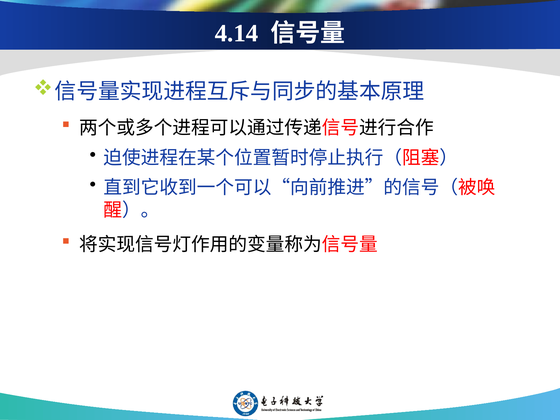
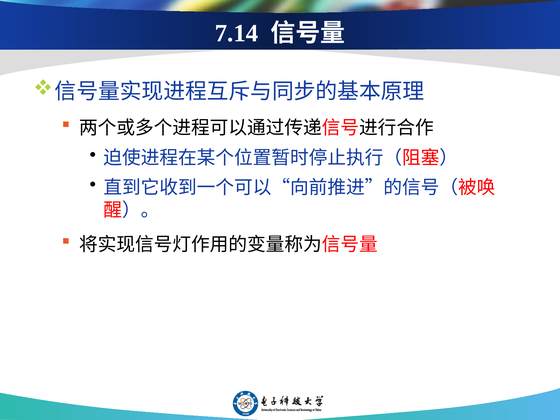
4.14: 4.14 -> 7.14
